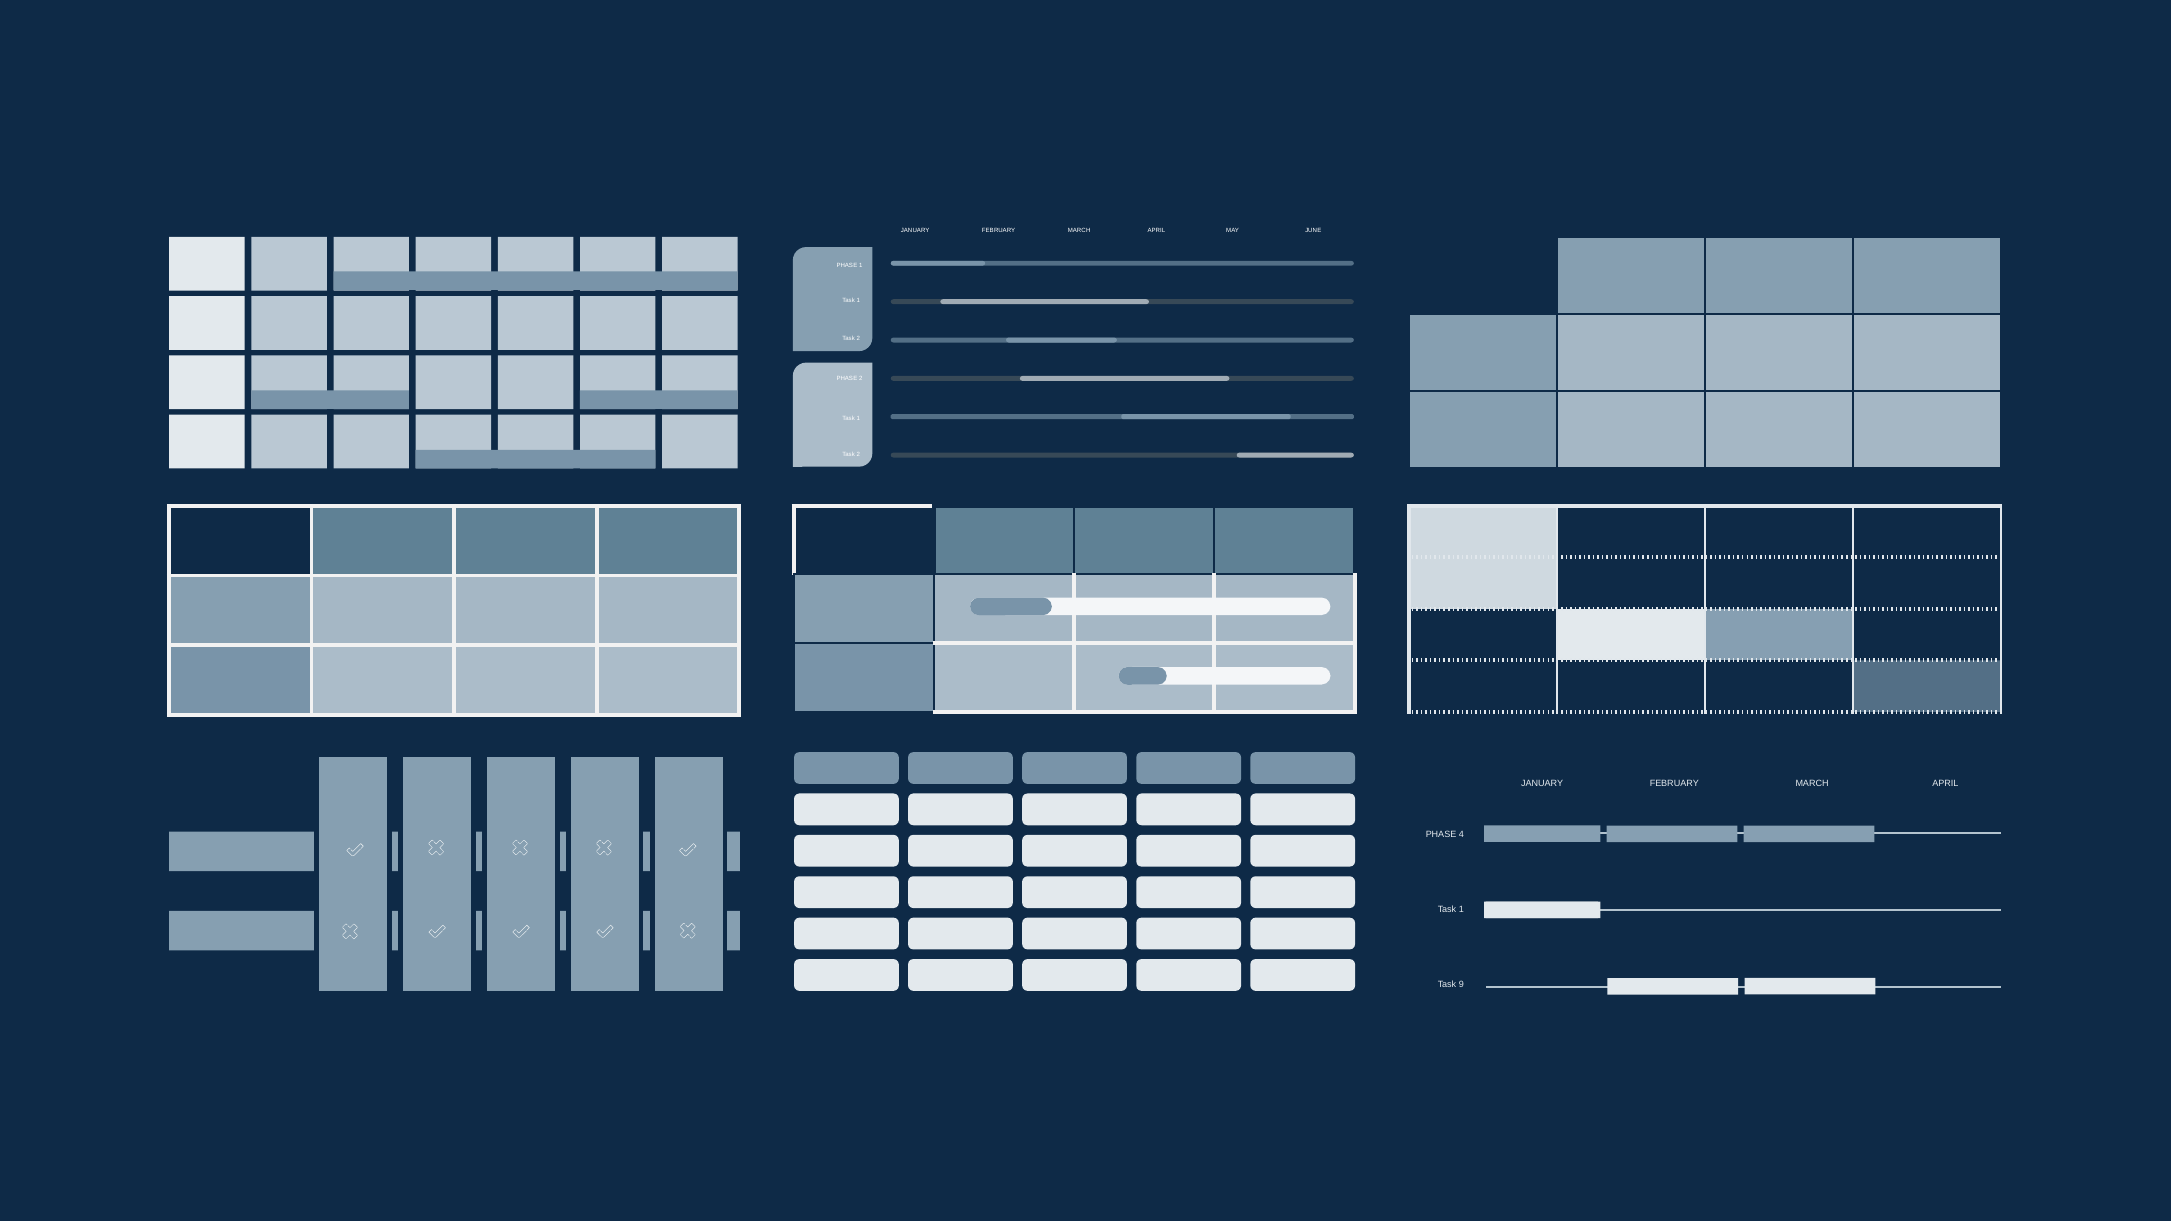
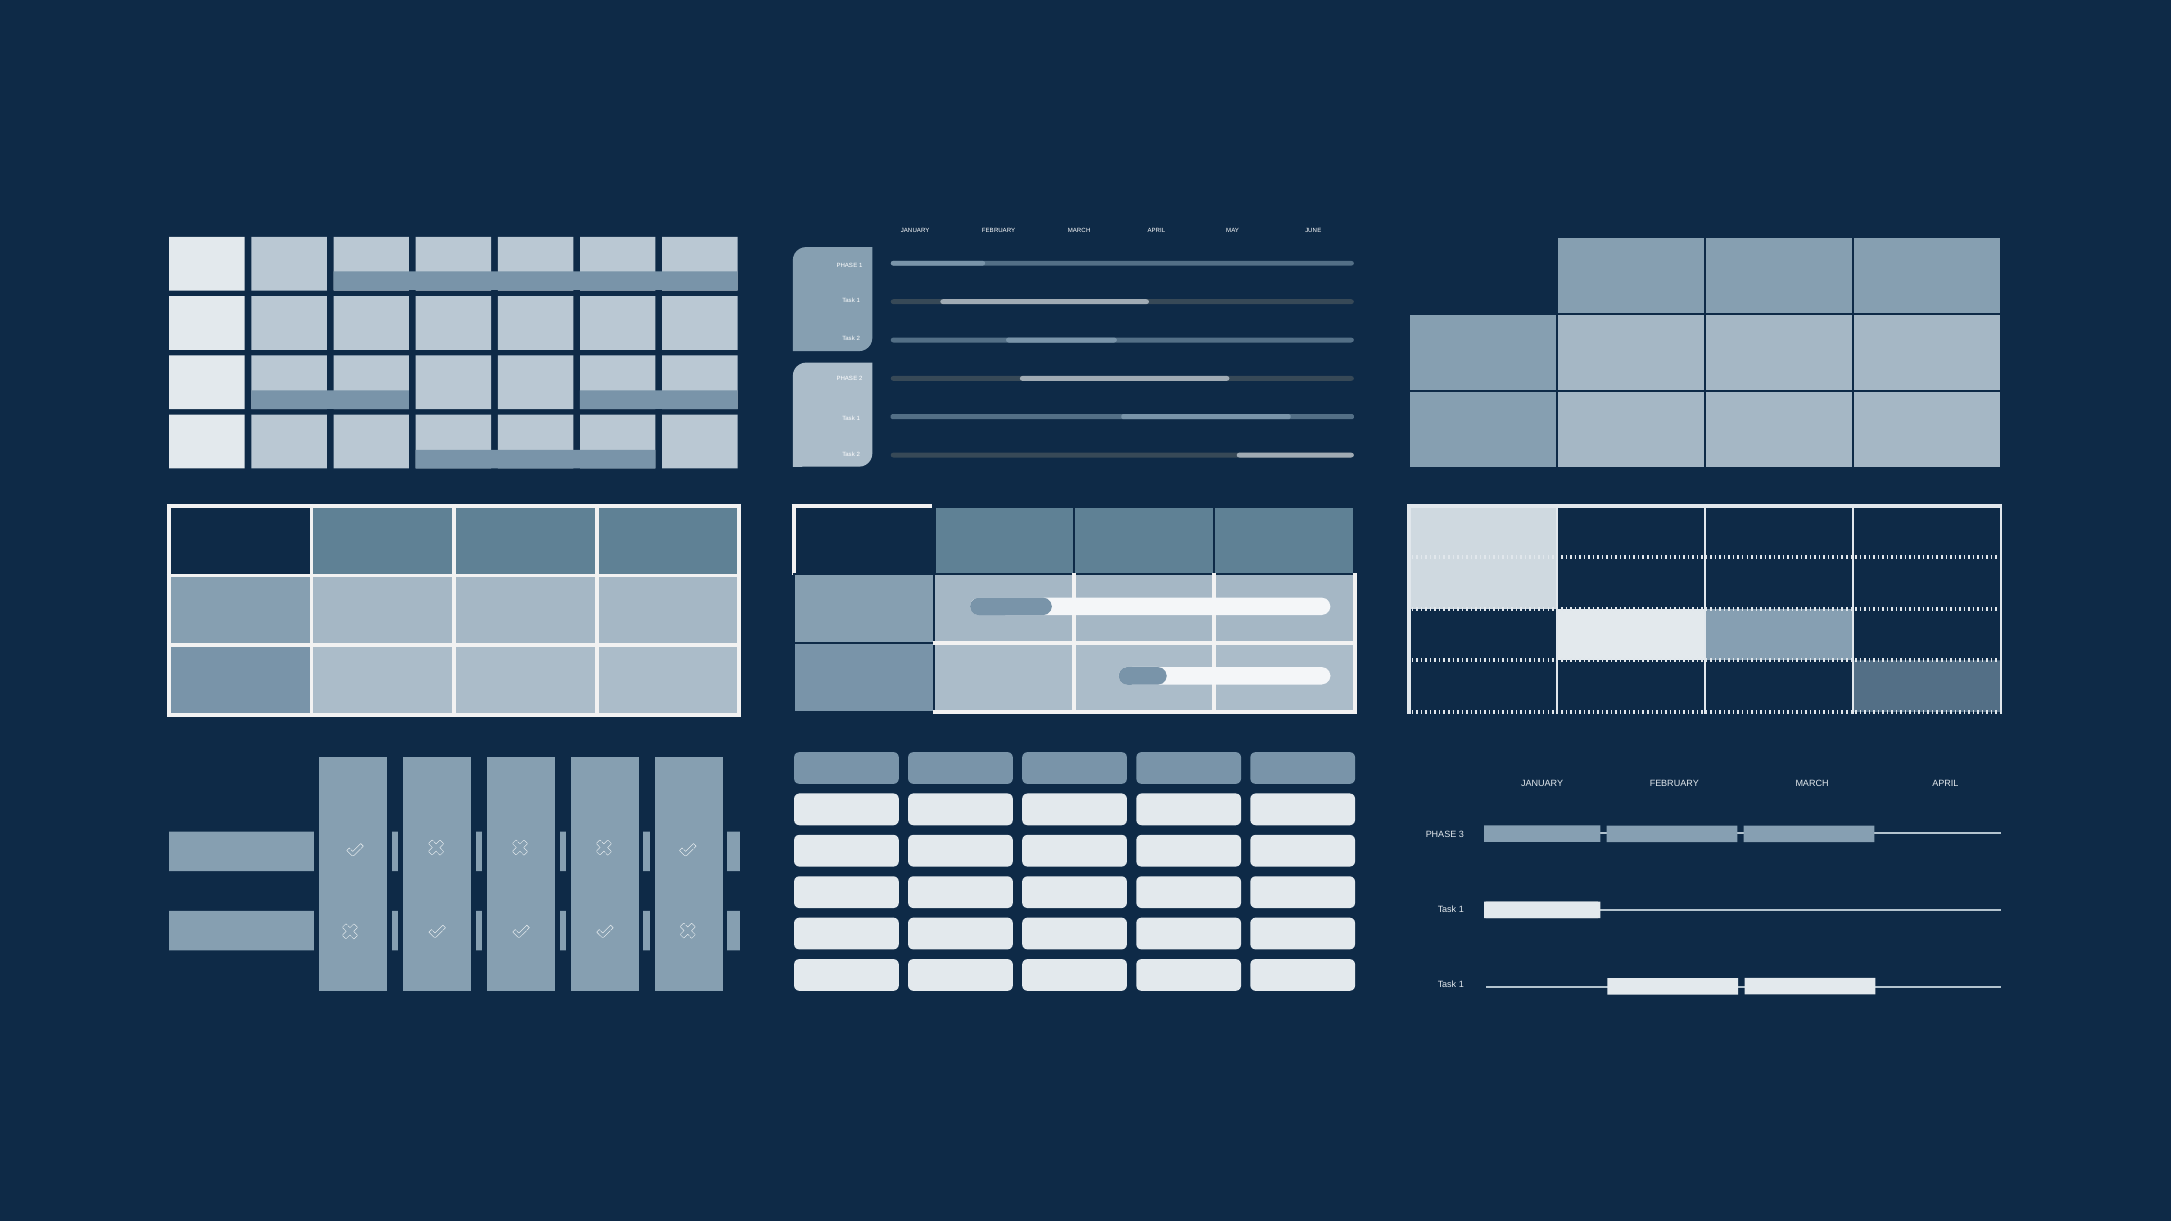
4: 4 -> 3
9 at (1461, 984): 9 -> 1
